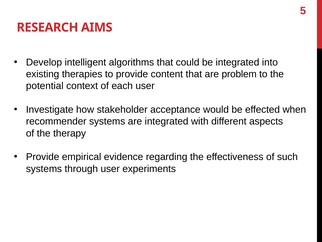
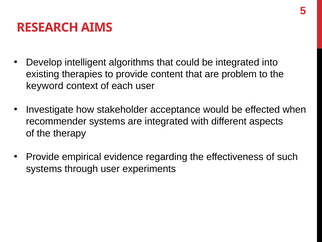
potential: potential -> keyword
